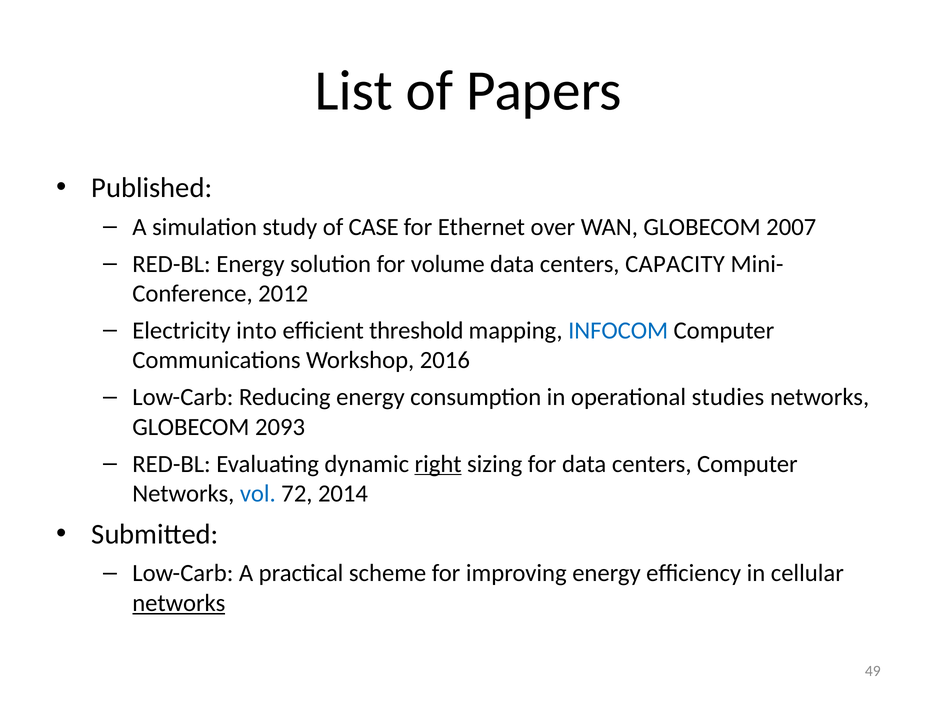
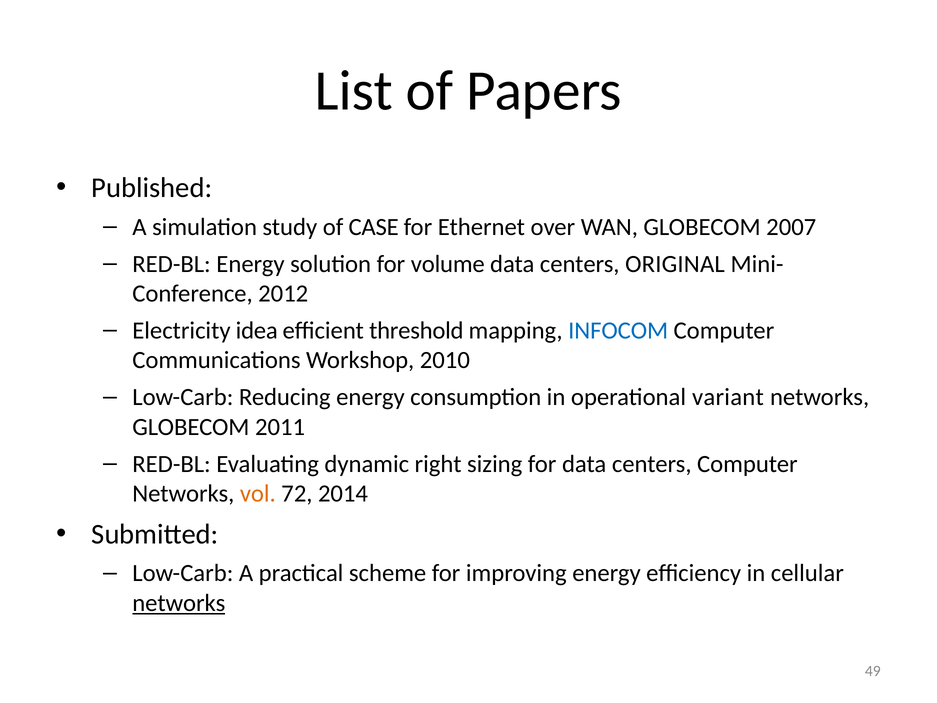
CAPACITY: CAPACITY -> ORIGINAL
into: into -> idea
2016: 2016 -> 2010
studies: studies -> variant
2093: 2093 -> 2011
right underline: present -> none
vol colour: blue -> orange
